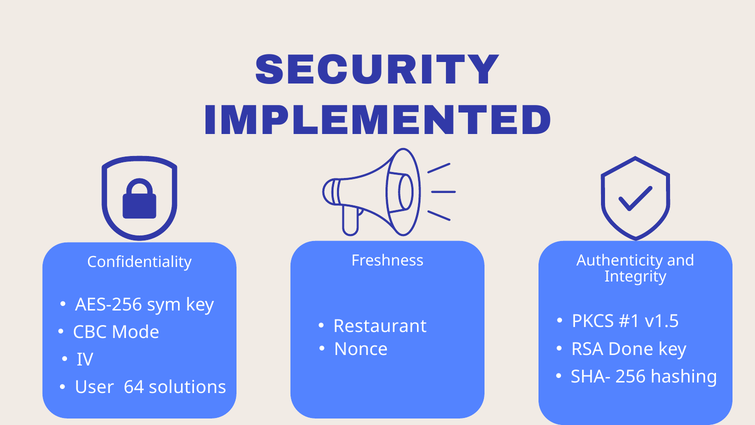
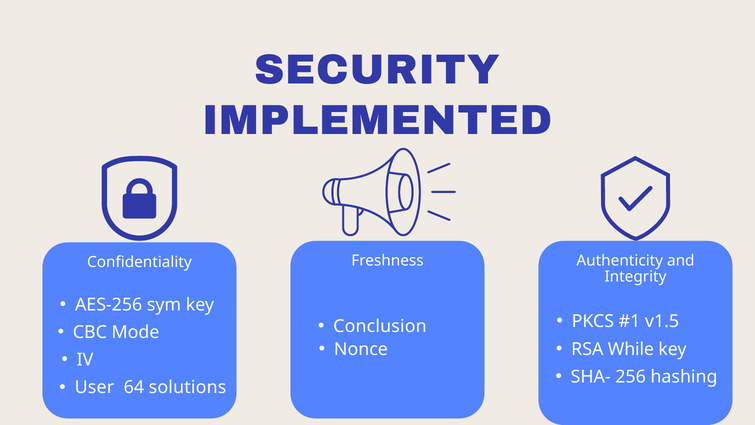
Restaurant: Restaurant -> Conclusion
Done: Done -> While
